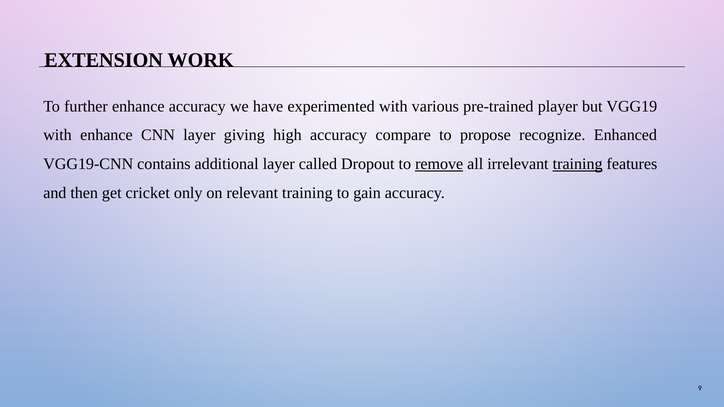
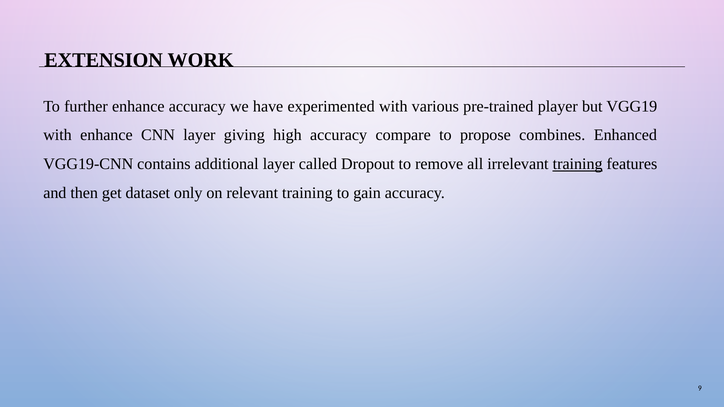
recognize: recognize -> combines
remove underline: present -> none
cricket: cricket -> dataset
